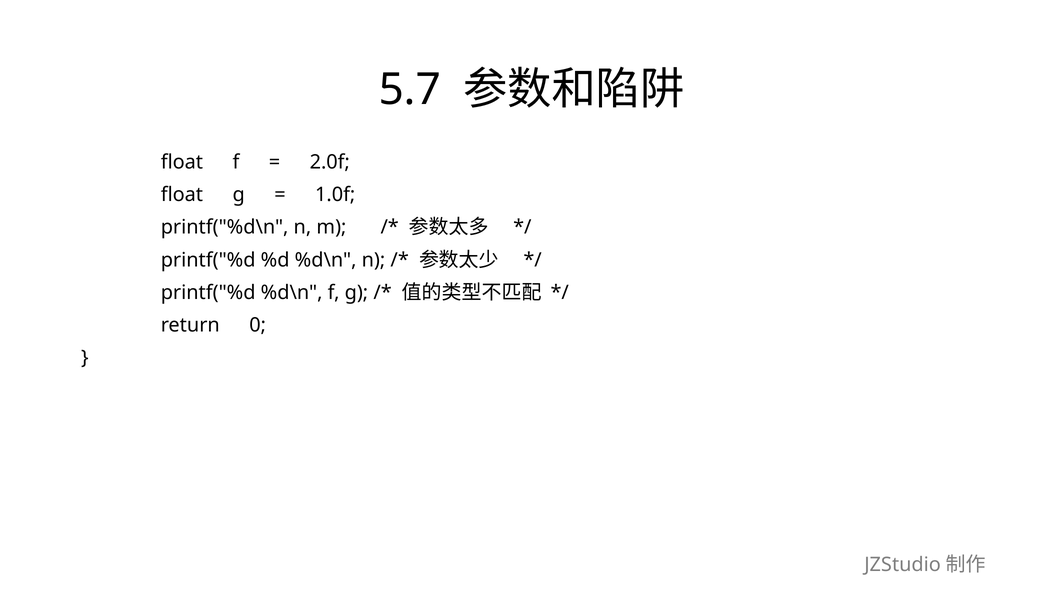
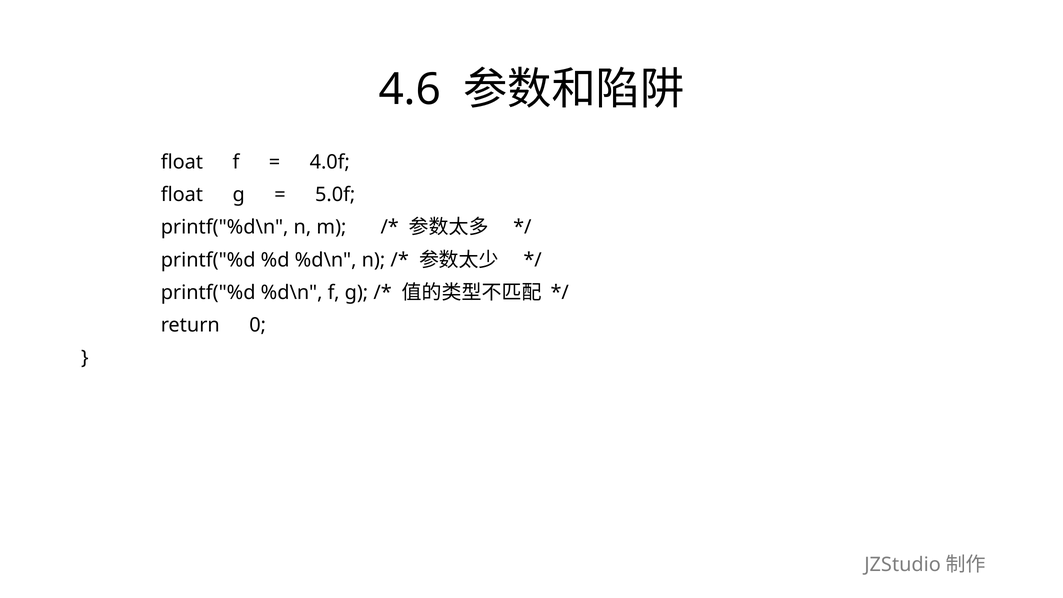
5.7: 5.7 -> 4.6
2.0f: 2.0f -> 4.0f
1.0f: 1.0f -> 5.0f
